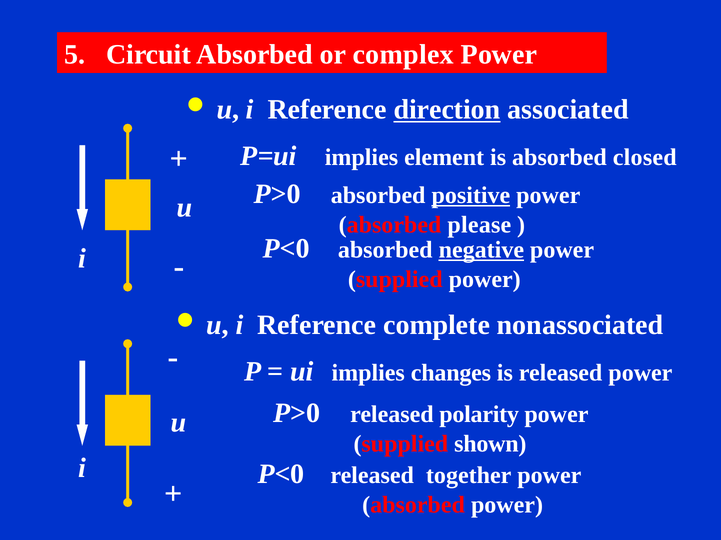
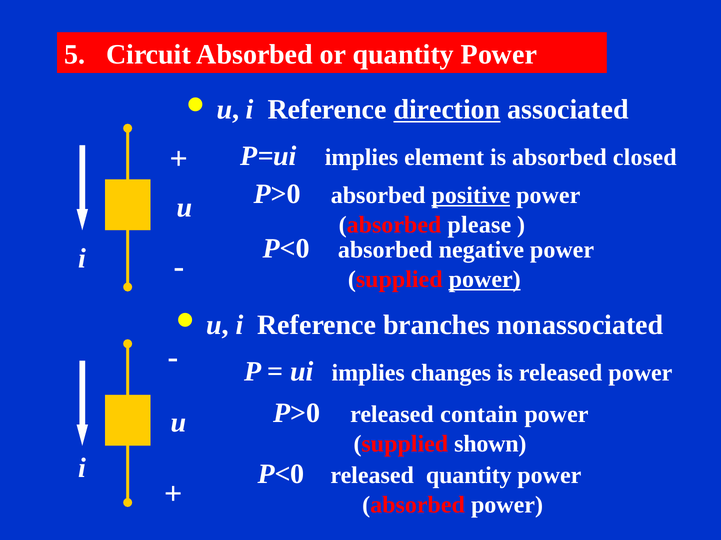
or complex: complex -> quantity
negative underline: present -> none
power at (485, 280) underline: none -> present
complete: complete -> branches
polarity: polarity -> contain
released together: together -> quantity
